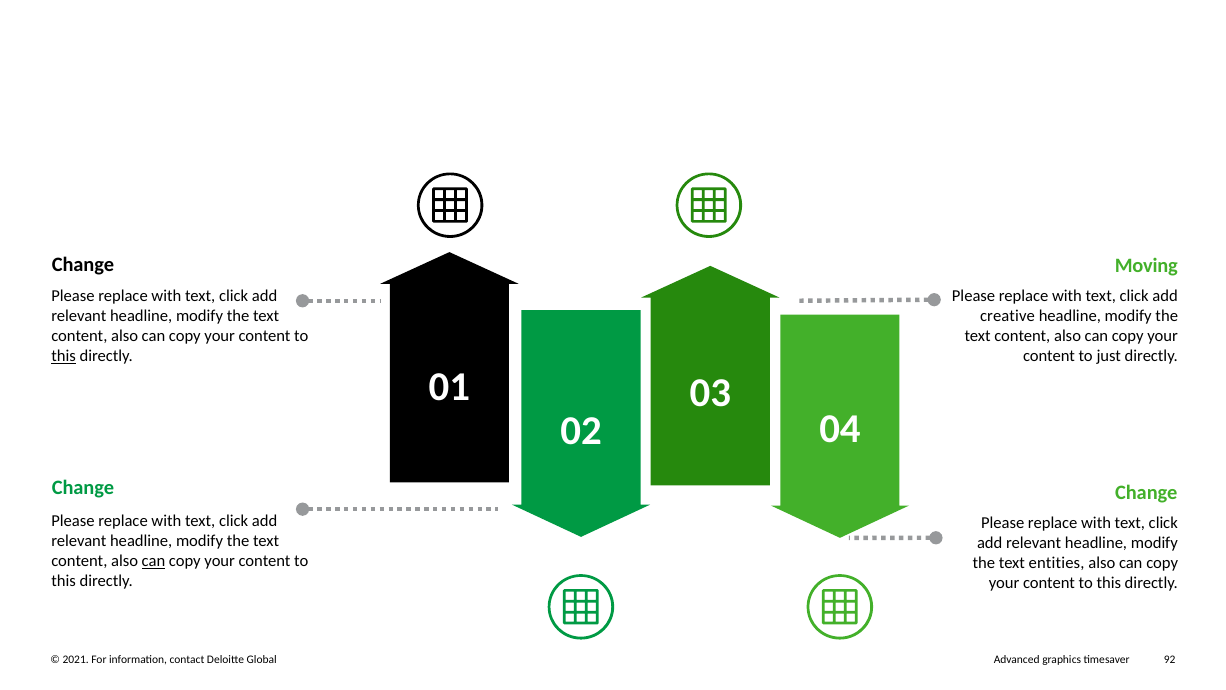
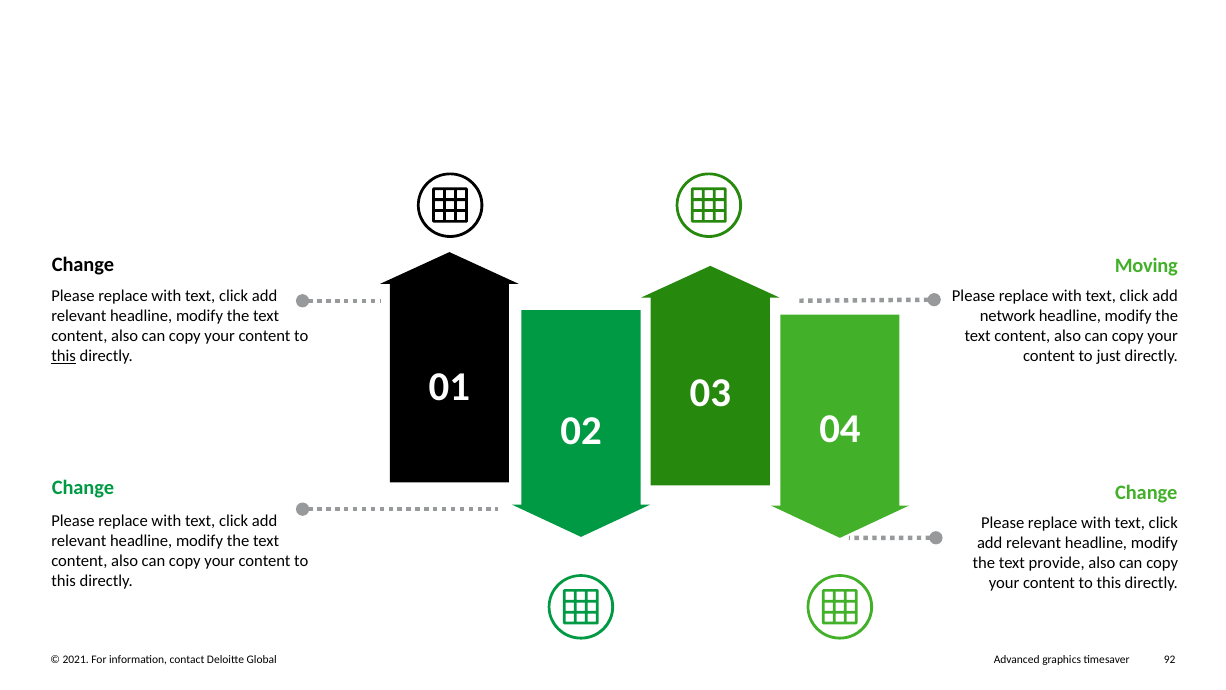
creative: creative -> network
can at (154, 561) underline: present -> none
entities: entities -> provide
